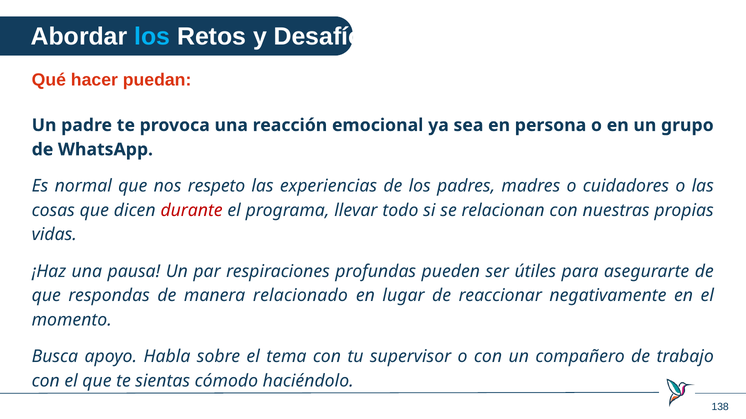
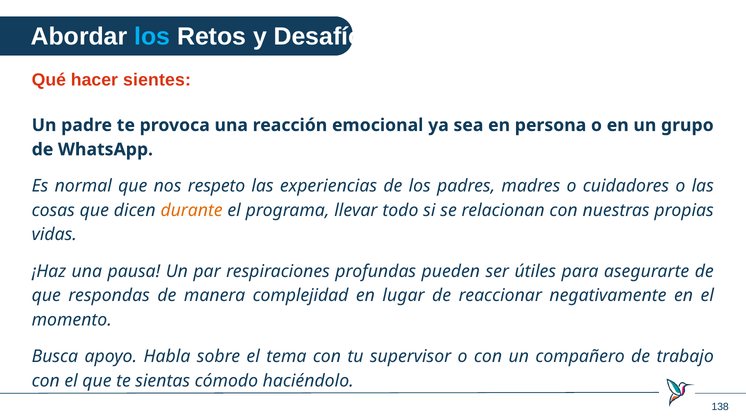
puedan: puedan -> sientes
durante colour: red -> orange
relacionado: relacionado -> complejidad
